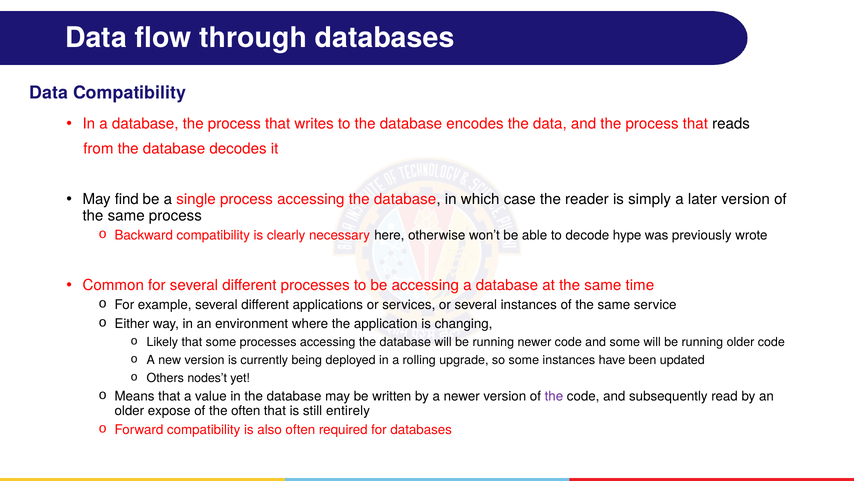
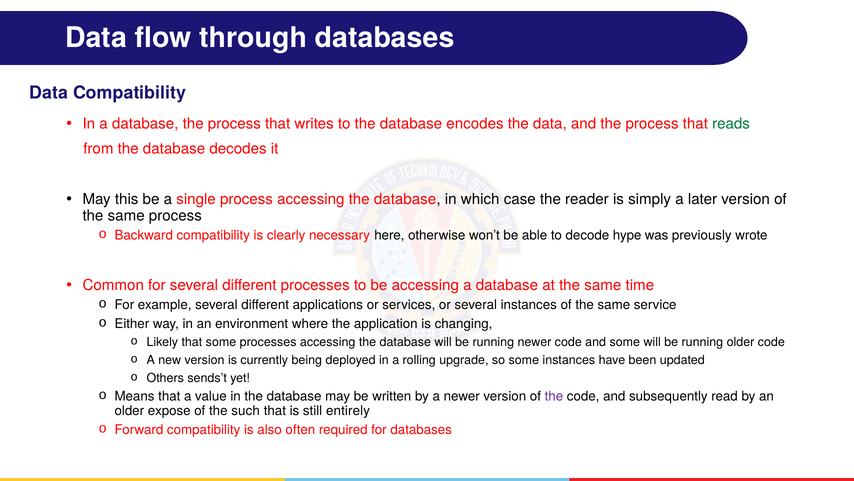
reads colour: black -> green
find: find -> this
nodes’t: nodes’t -> sends’t
the often: often -> such
